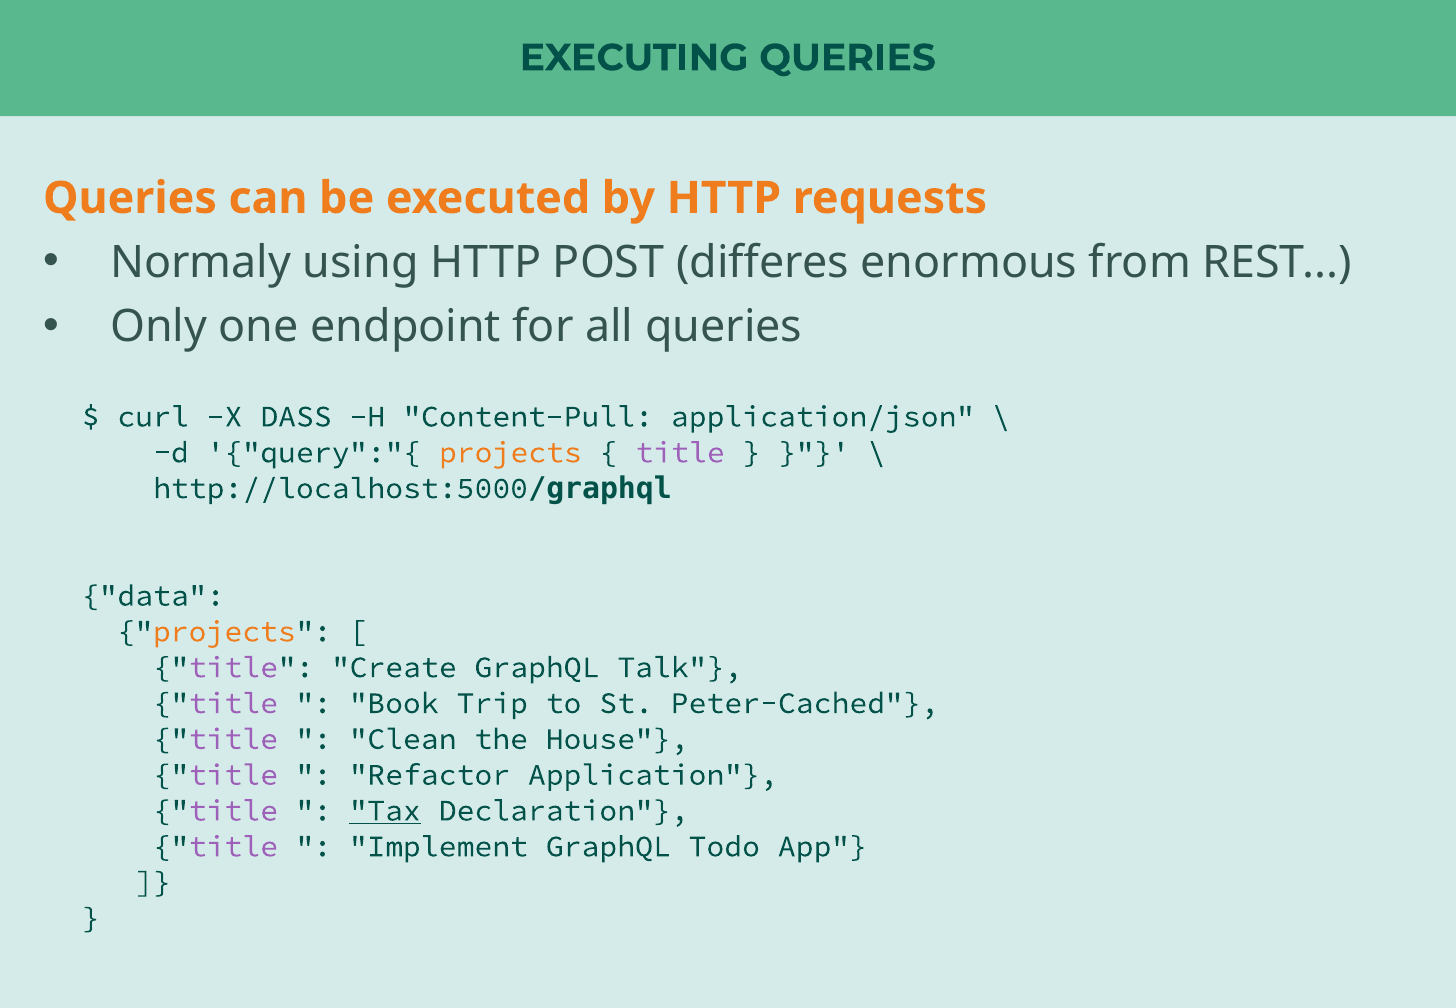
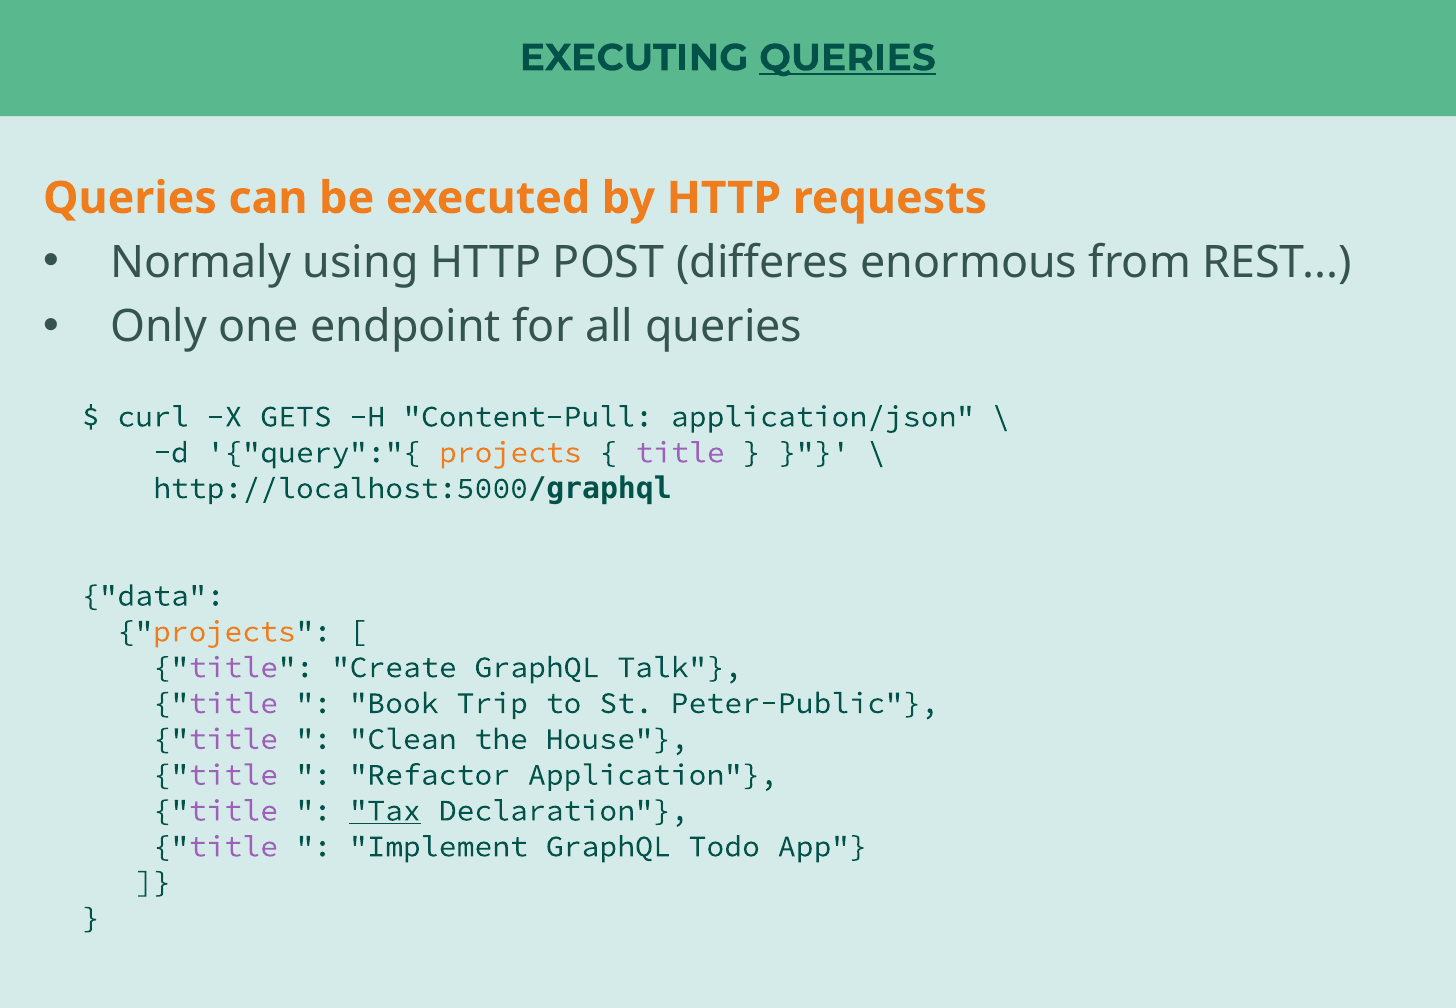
QUERIES at (848, 58) underline: none -> present
DASS: DASS -> GETS
Peter-Cached: Peter-Cached -> Peter-Public
